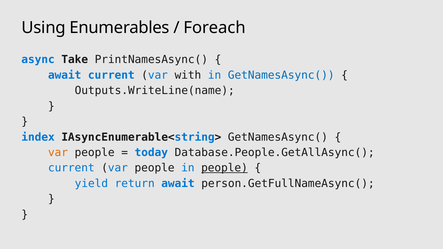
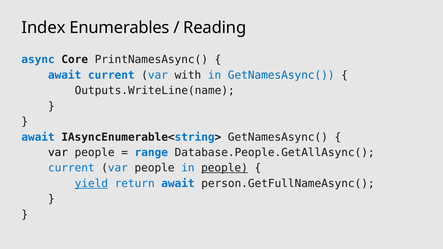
Using: Using -> Index
Foreach: Foreach -> Reading
Take: Take -> Core
index at (38, 137): index -> await
var at (58, 153) colour: orange -> black
today: today -> range
yield underline: none -> present
